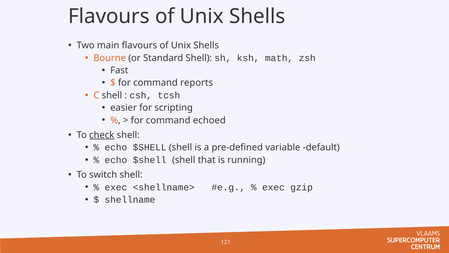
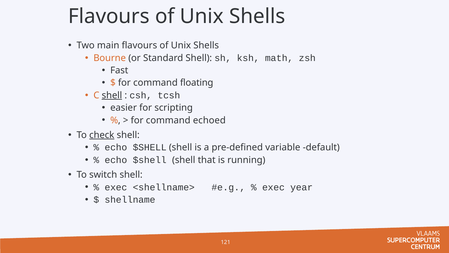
reports: reports -> floating
shell at (112, 95) underline: none -> present
gzip: gzip -> year
